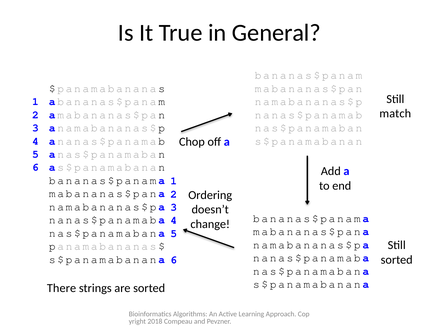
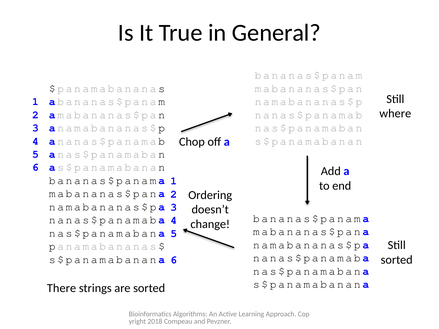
match: match -> where
